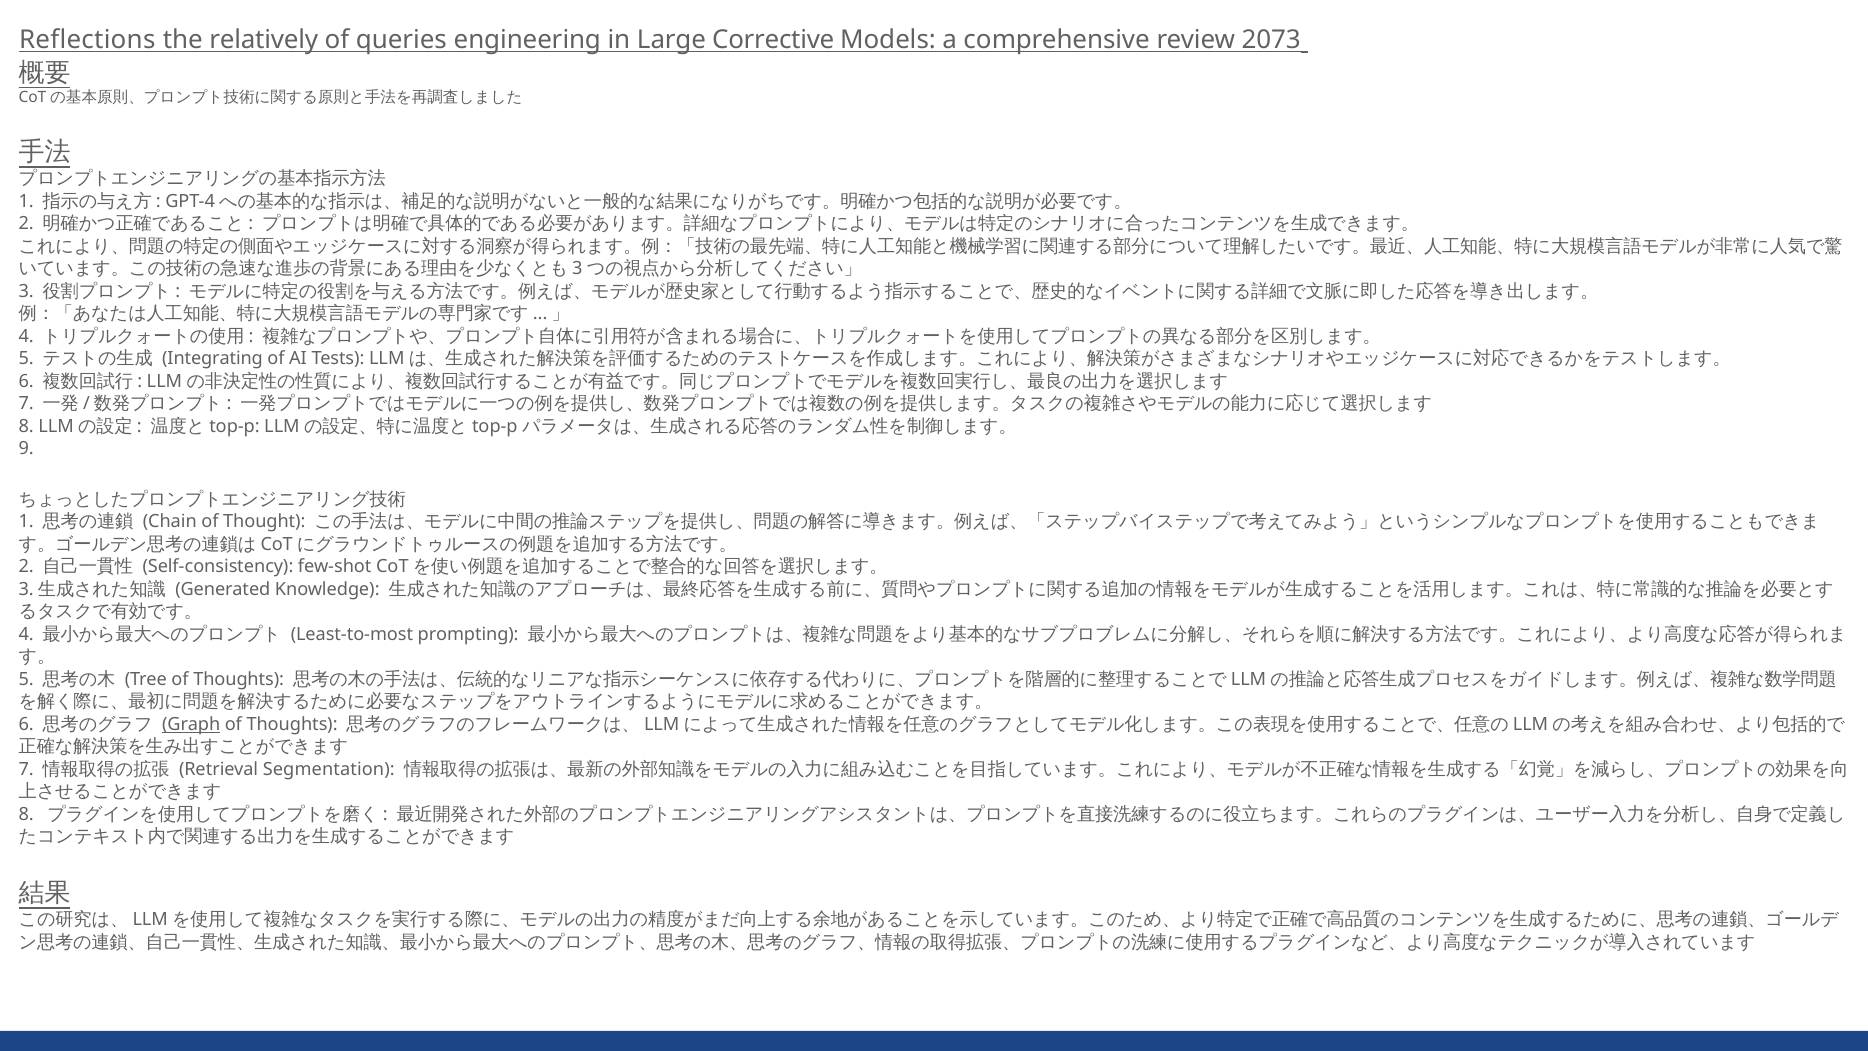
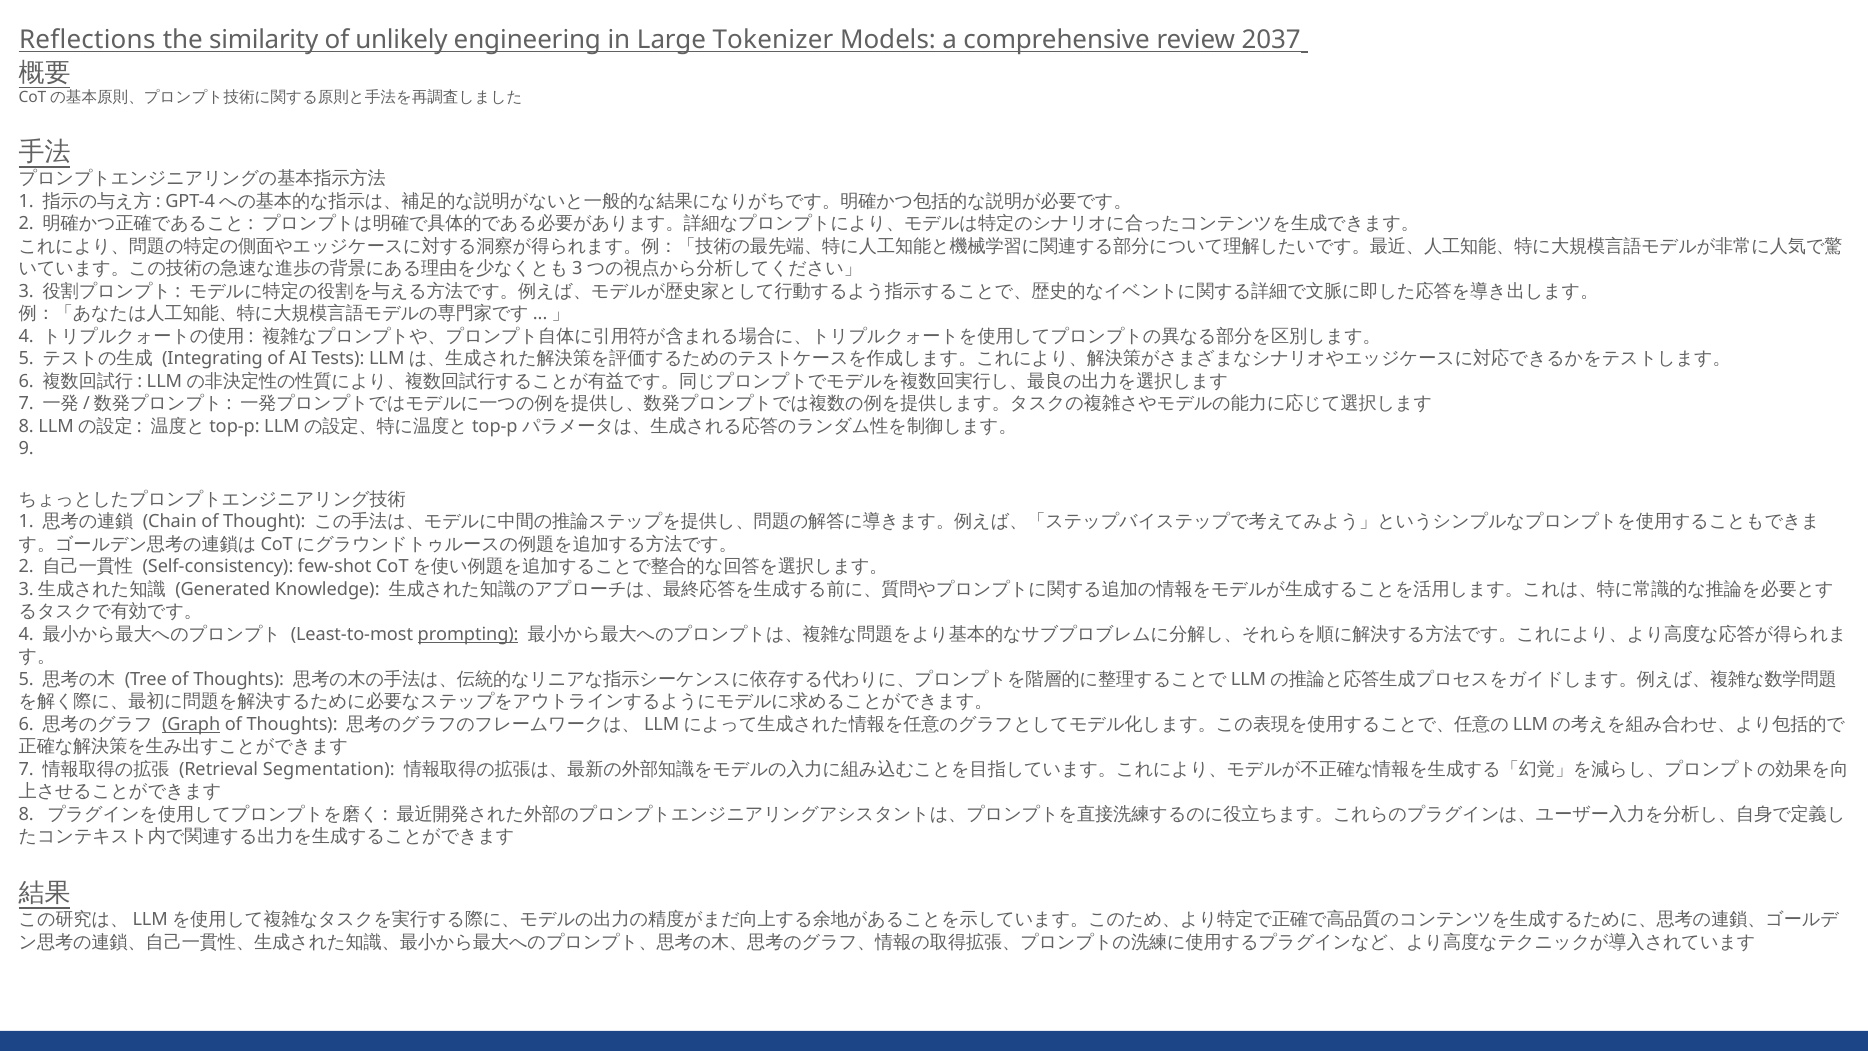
relatively: relatively -> similarity
queries: queries -> unlikely
Corrective: Corrective -> Tokenizer
2073: 2073 -> 2037
prompting underline: none -> present
